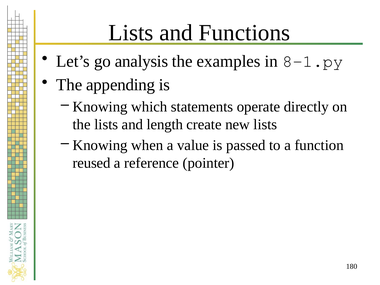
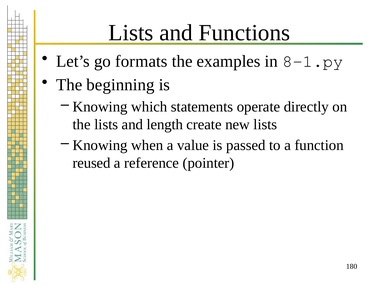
analysis: analysis -> formats
appending: appending -> beginning
